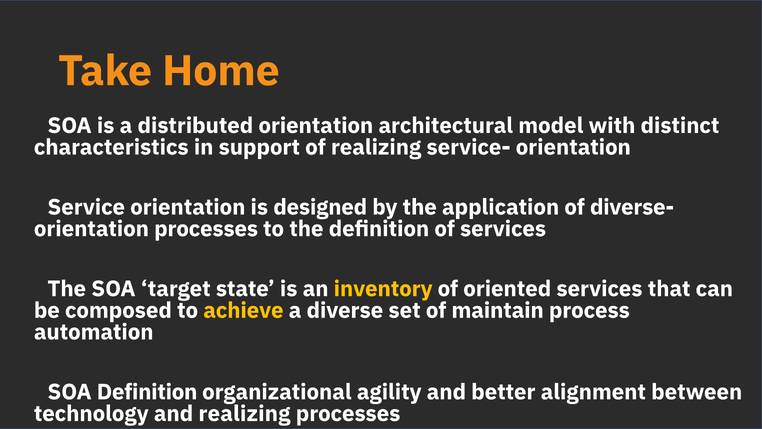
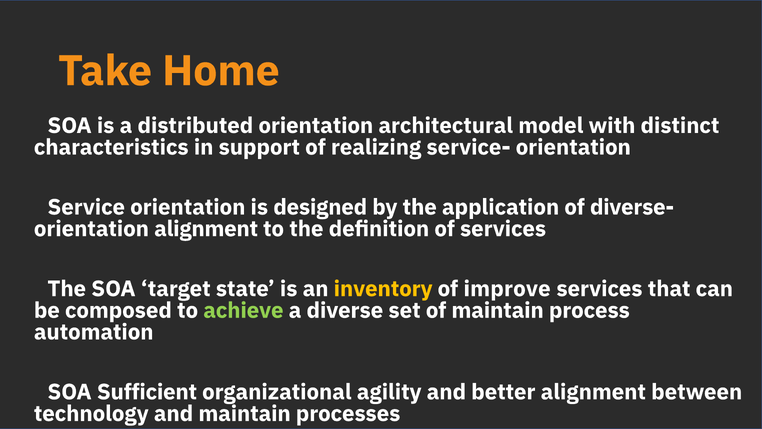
orientation processes: processes -> alignment
oriented: oriented -> improve
achieve colour: yellow -> light green
Definition at (147, 392): Definition -> Sufficient
and realizing: realizing -> maintain
